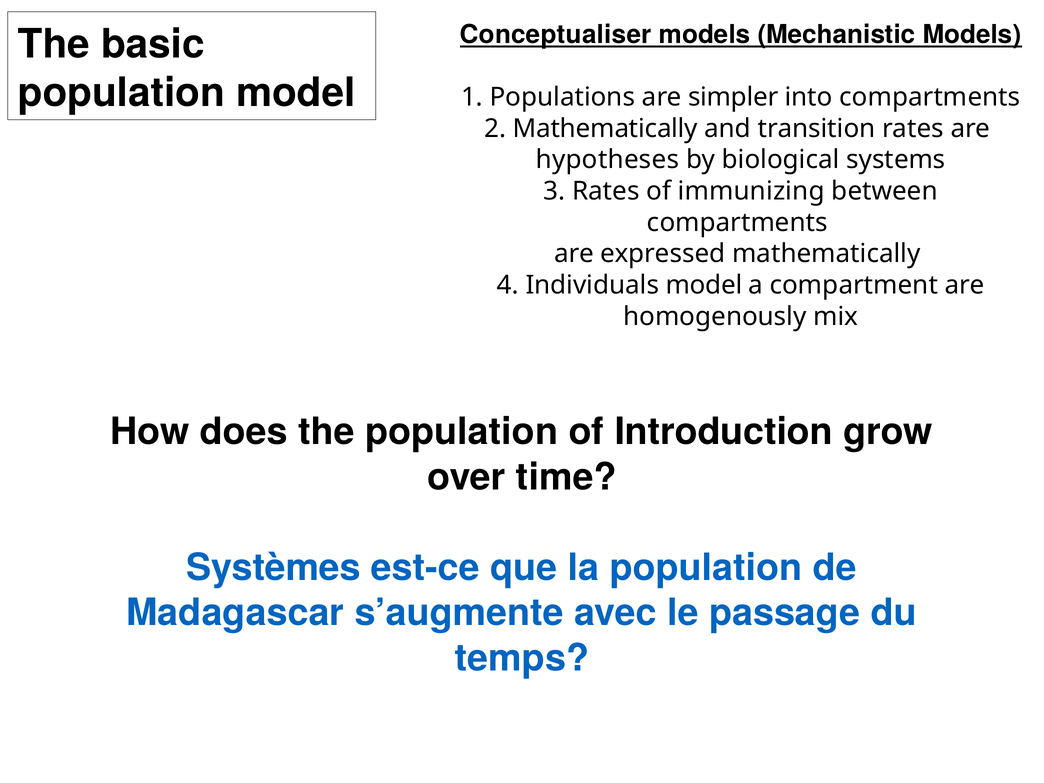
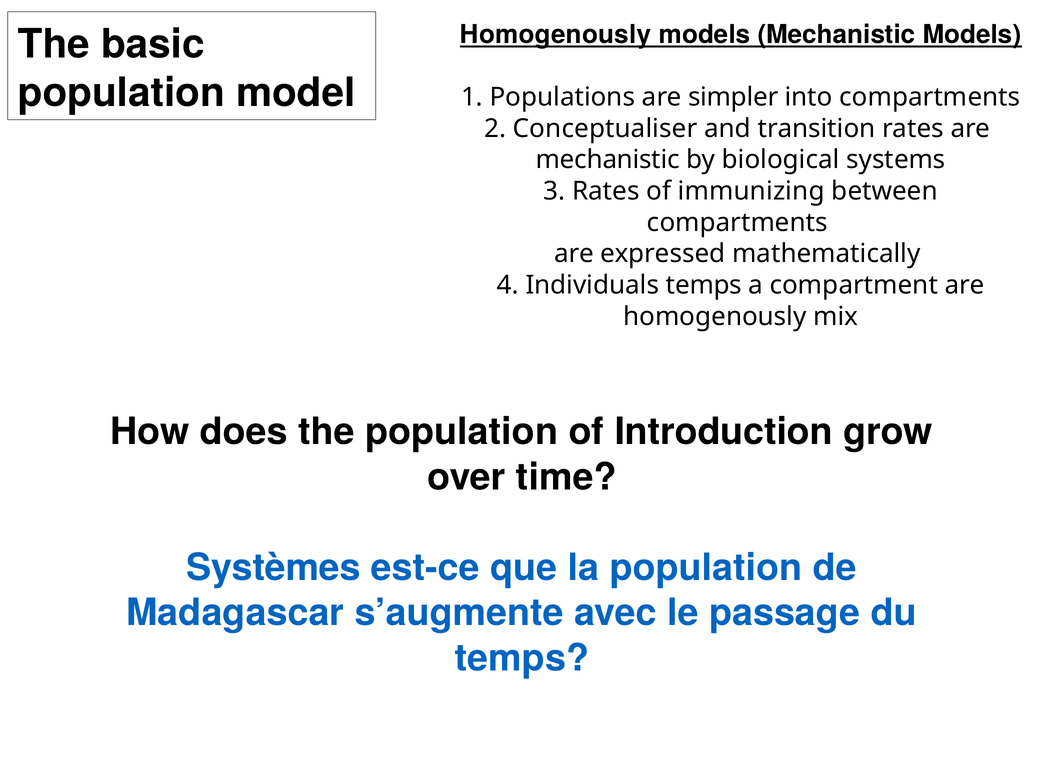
Conceptualiser at (556, 35): Conceptualiser -> Homogenously
2 Mathematically: Mathematically -> Conceptualiser
hypotheses at (607, 160): hypotheses -> mechanistic
Individuals model: model -> temps
